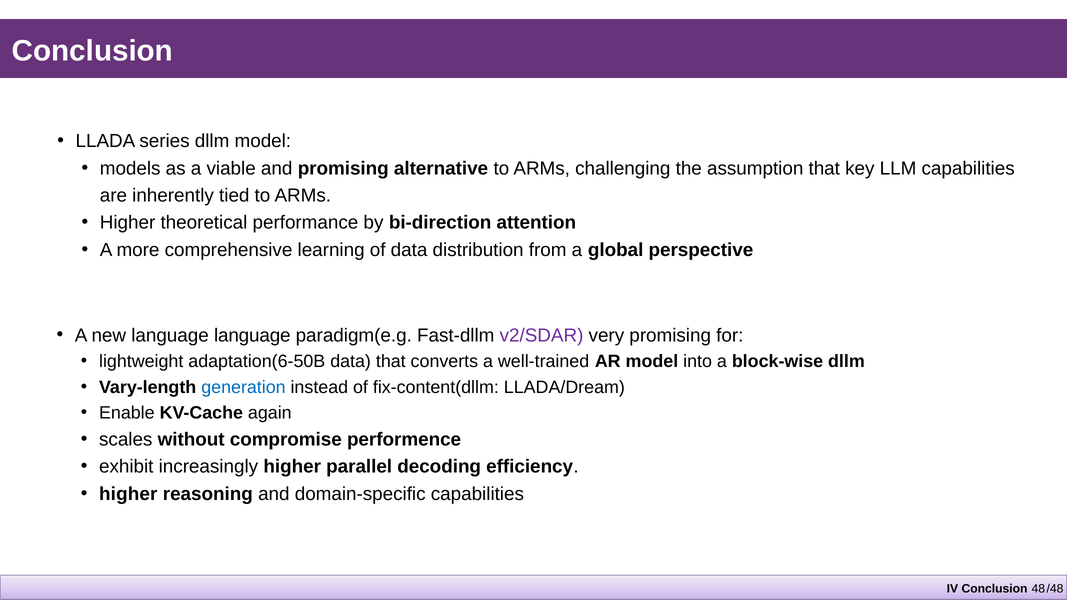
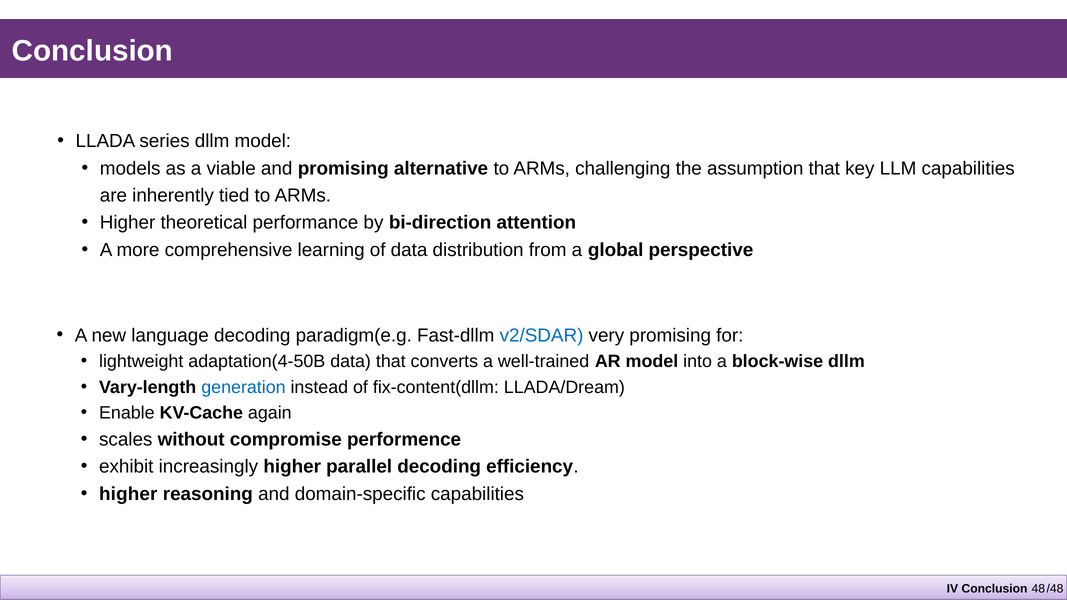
language language: language -> decoding
v2/SDAR colour: purple -> blue
adaptation(6-50B: adaptation(6-50B -> adaptation(4-50B
